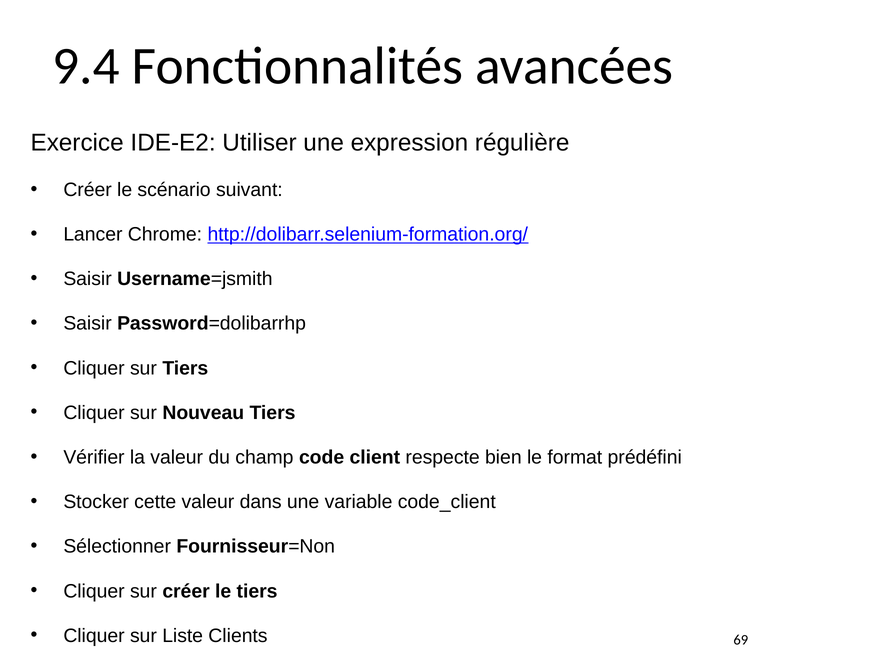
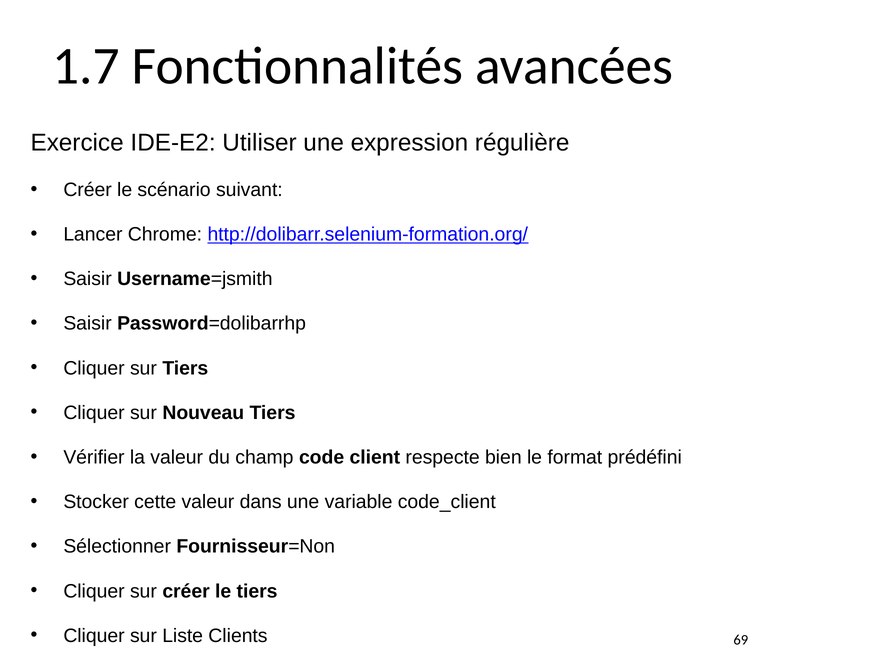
9.4: 9.4 -> 1.7
